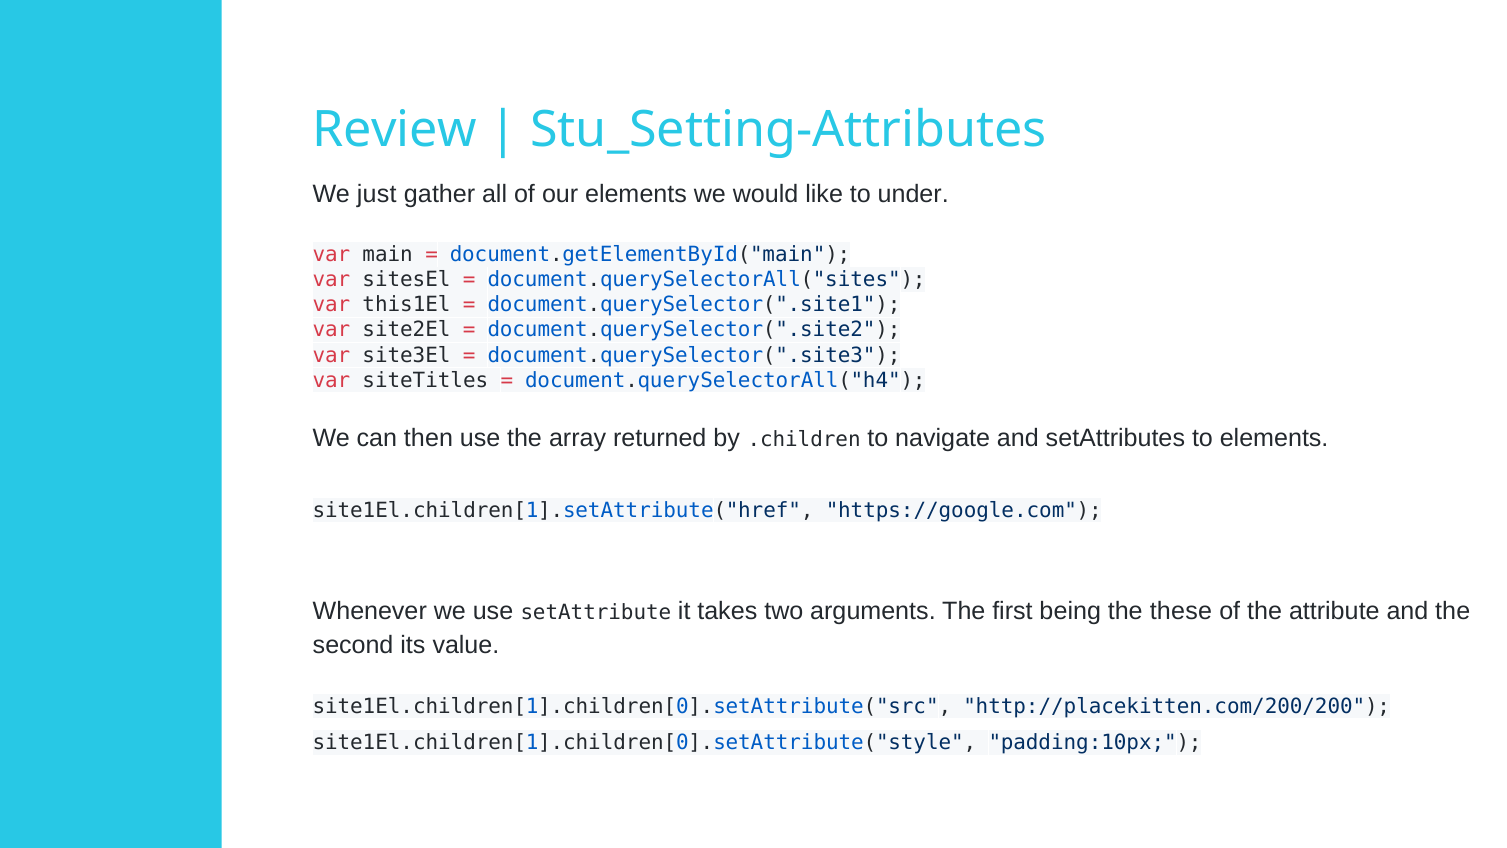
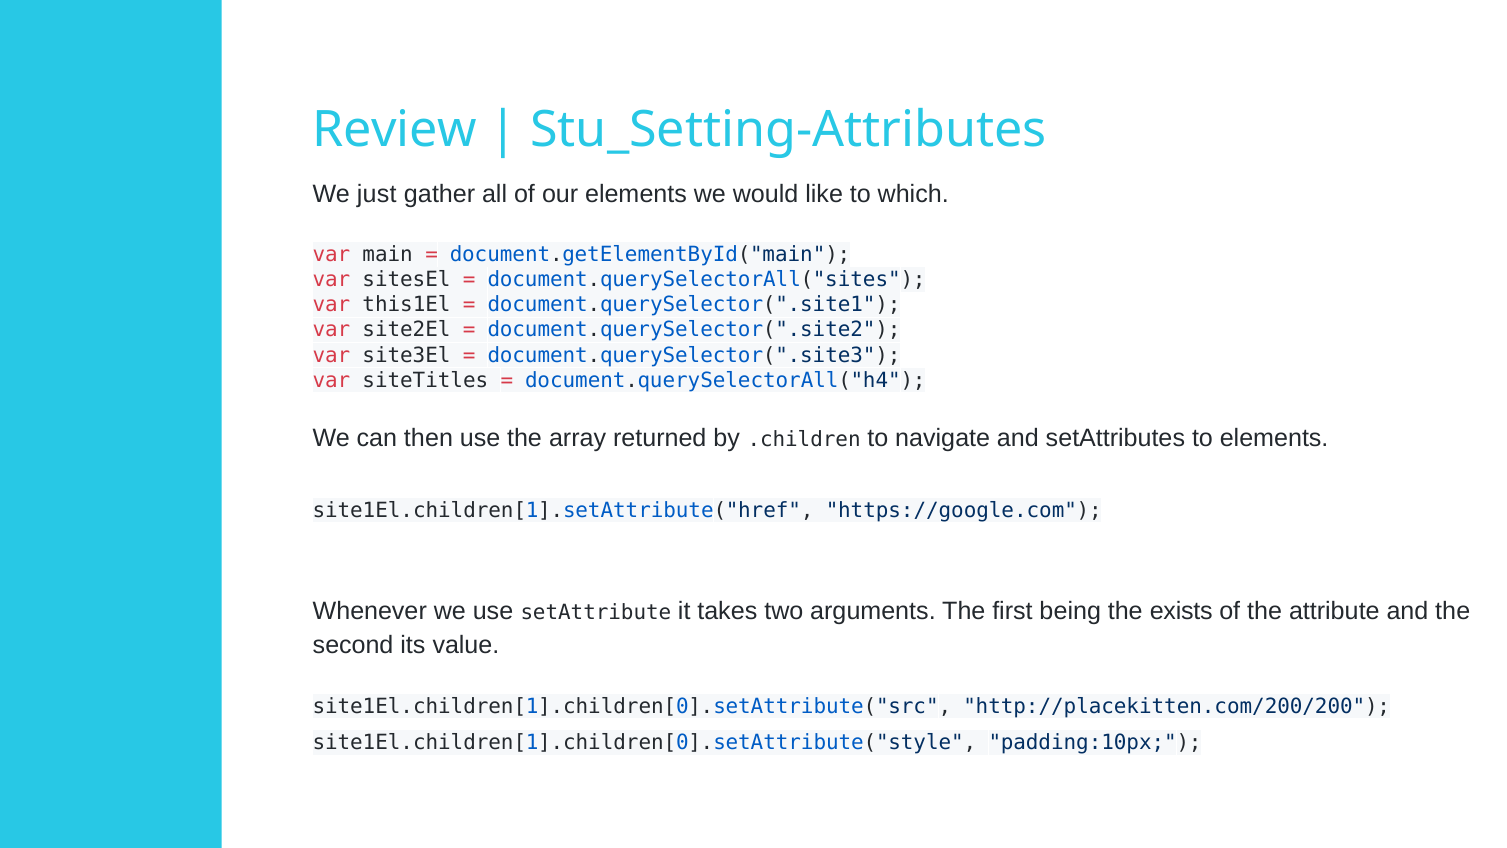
under: under -> which
these: these -> exists
